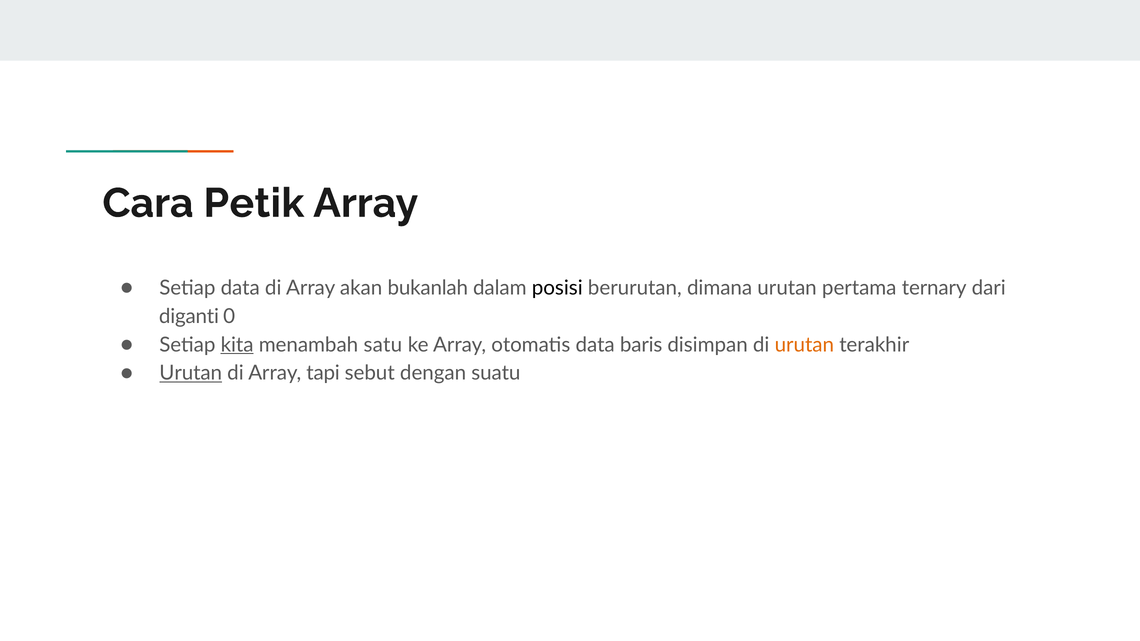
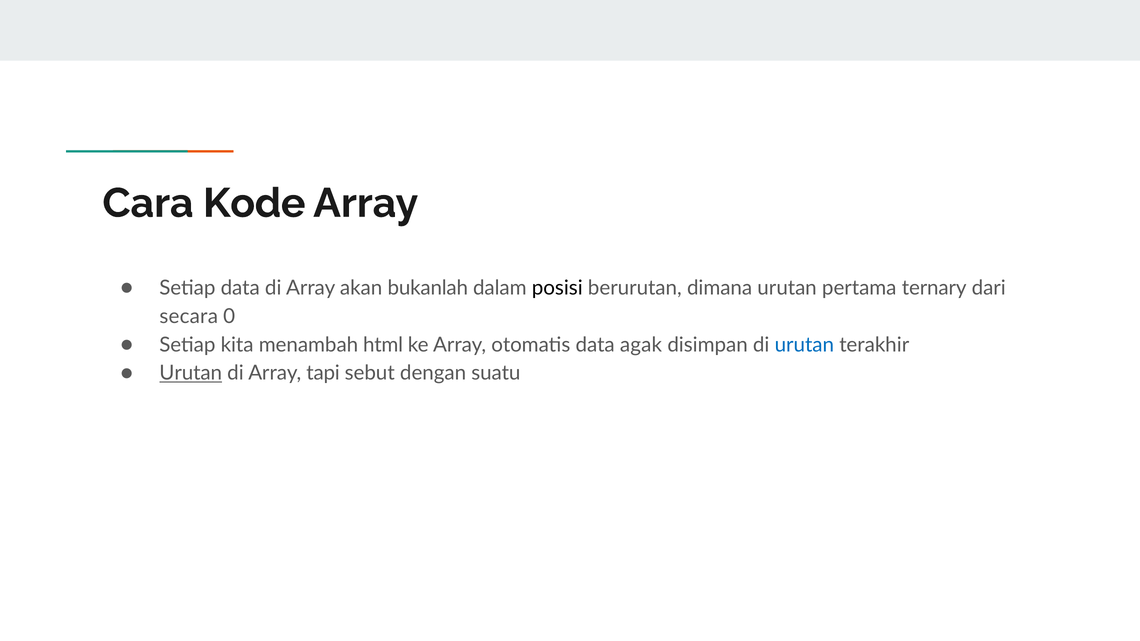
Petik: Petik -> Kode
diganti: diganti -> secara
kita underline: present -> none
satu: satu -> html
baris: baris -> agak
urutan at (804, 345) colour: orange -> blue
